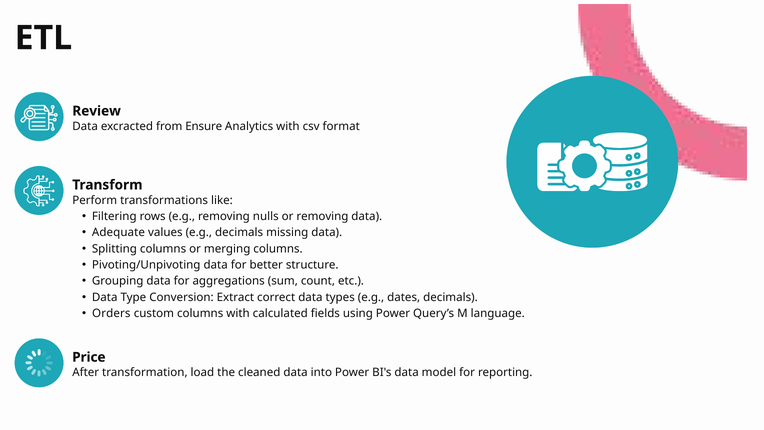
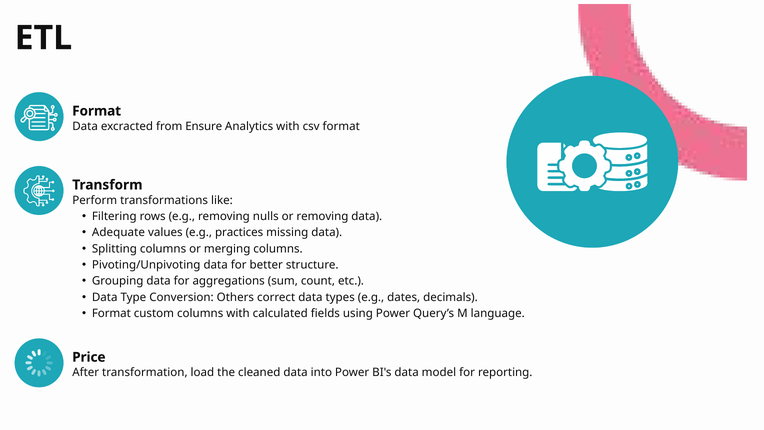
Review at (97, 111): Review -> Format
e.g decimals: decimals -> practices
Extract: Extract -> Others
Orders at (111, 313): Orders -> Format
